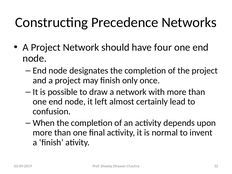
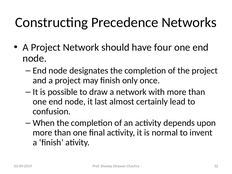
left: left -> last
